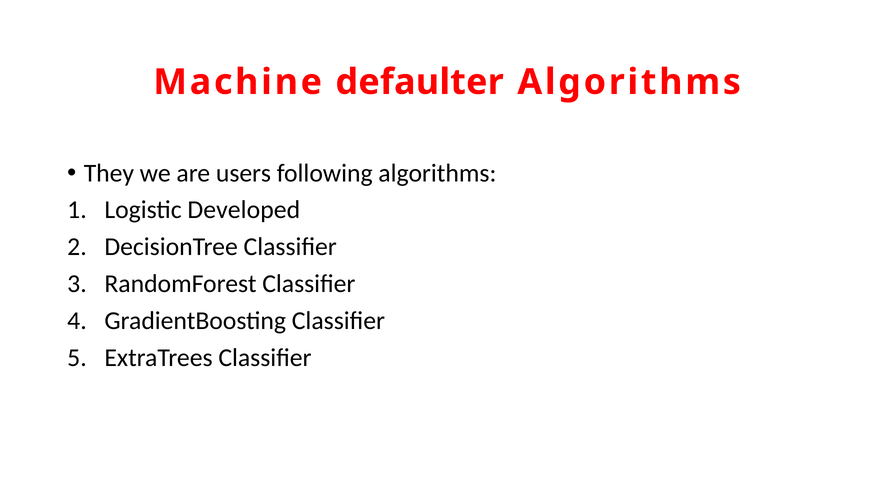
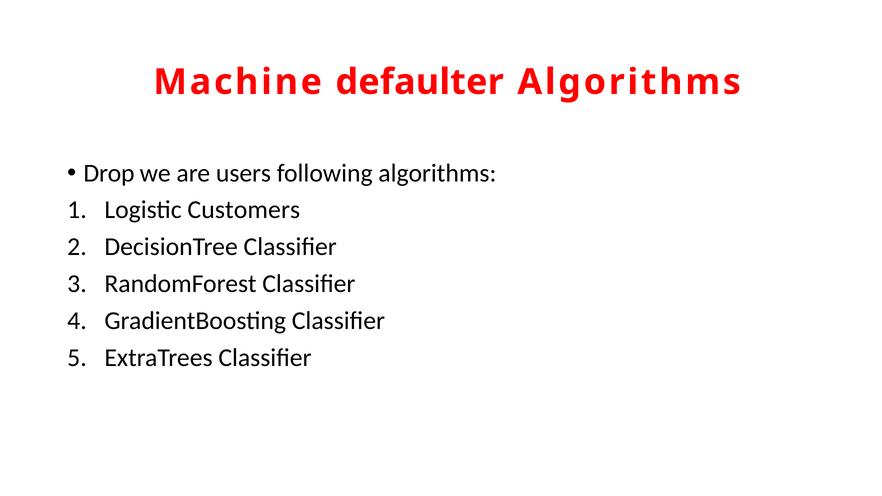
They: They -> Drop
Developed: Developed -> Customers
